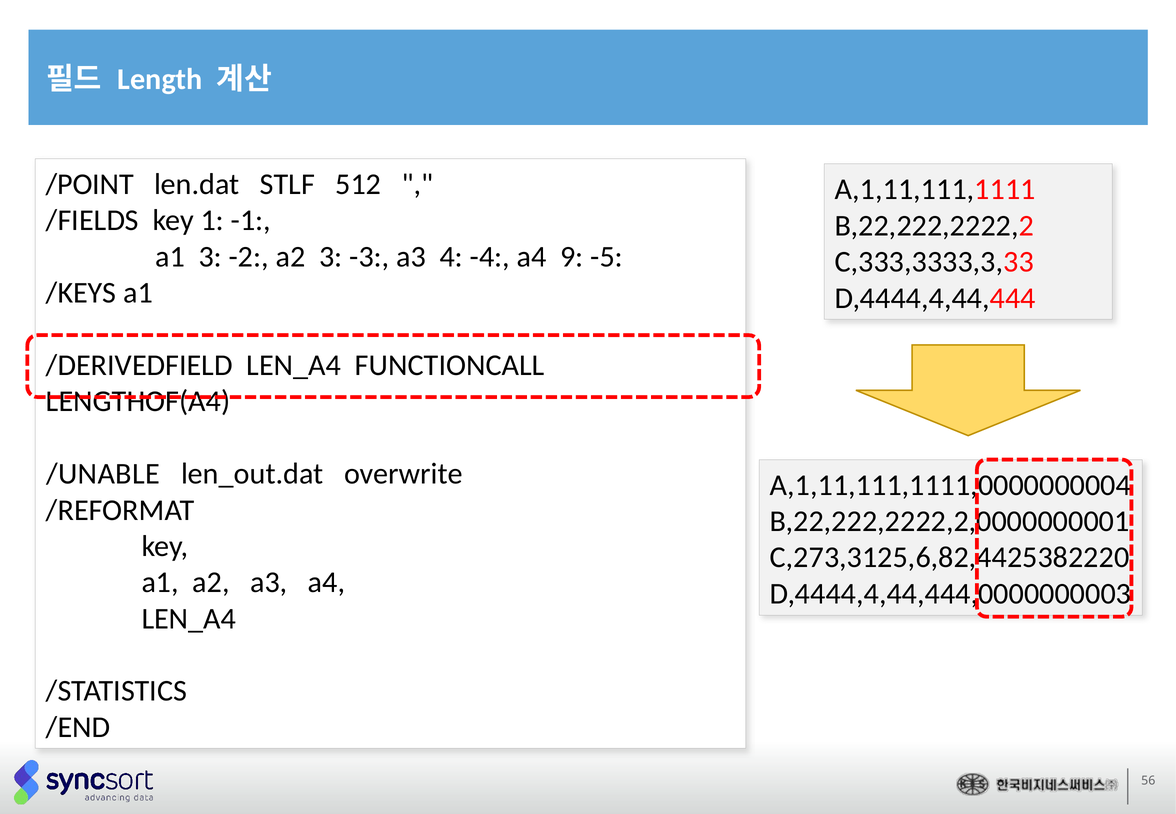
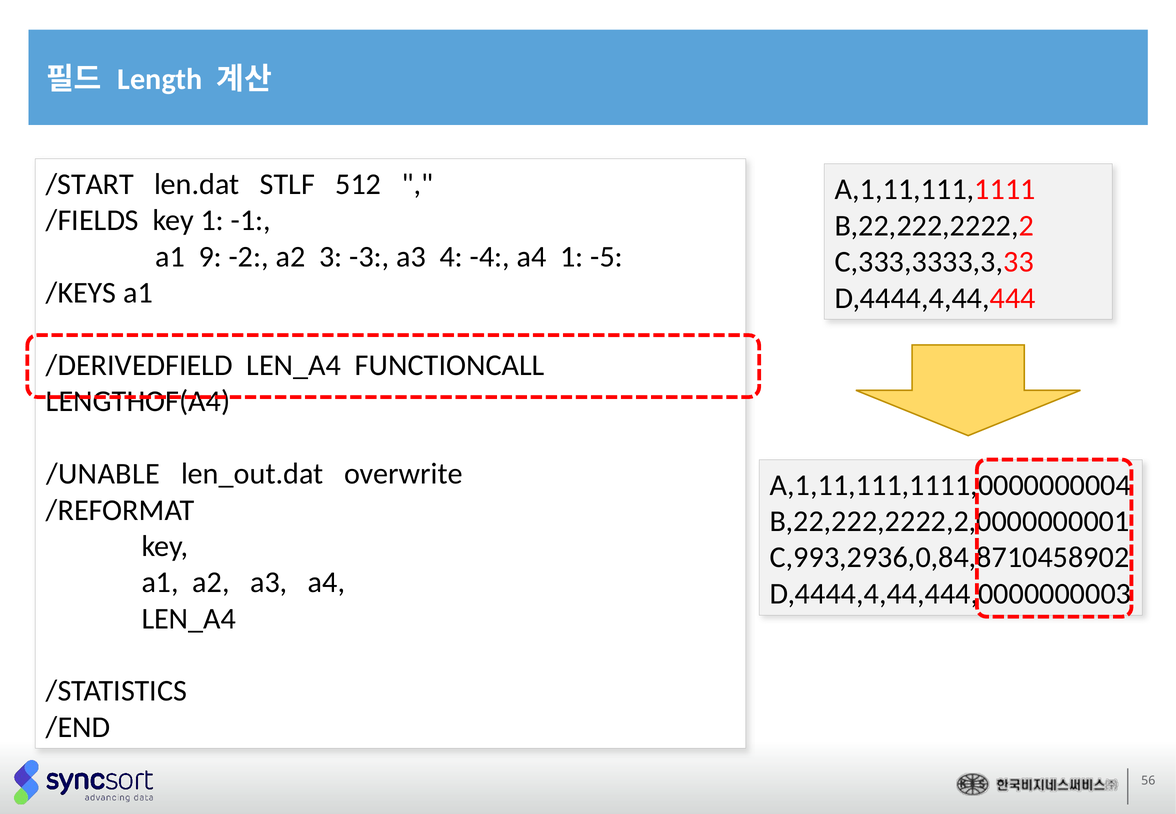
/POINT: /POINT -> /START
a1 3: 3 -> 9
a4 9: 9 -> 1
C,273,3125,6,82,4425382220: C,273,3125,6,82,4425382220 -> C,993,2936,0,84,8710458902
